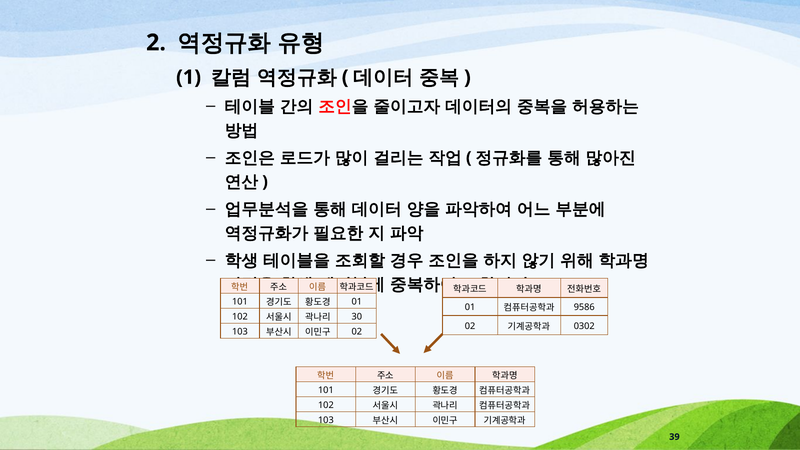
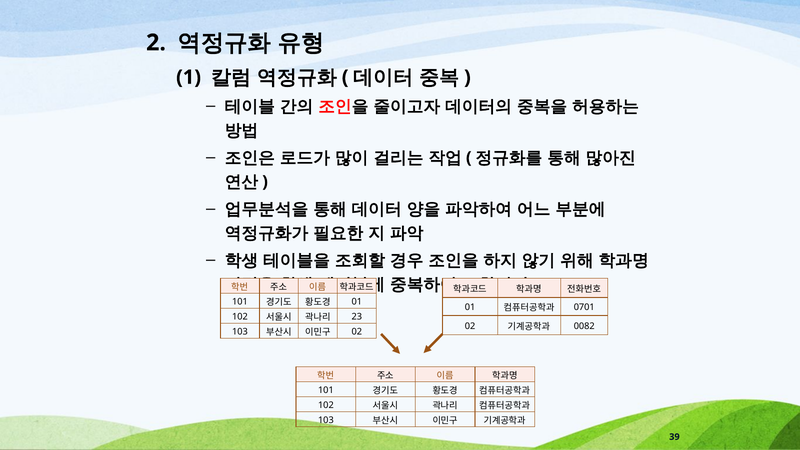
9586: 9586 -> 0701
30: 30 -> 23
0302: 0302 -> 0082
